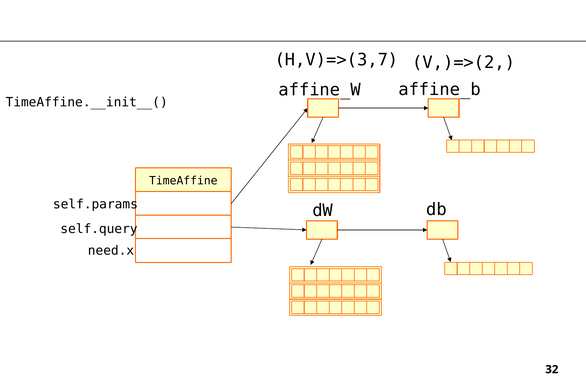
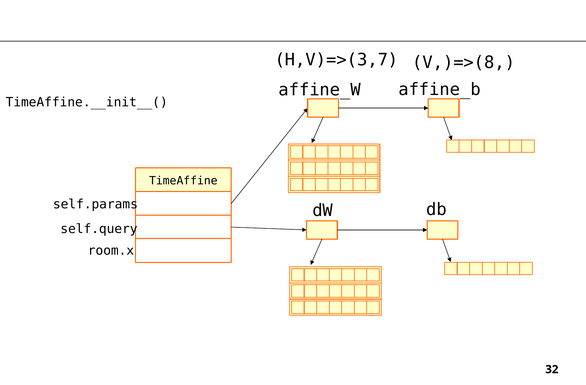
V,)=>(2: V,)=>(2 -> V,)=>(8
need.x: need.x -> room.x
